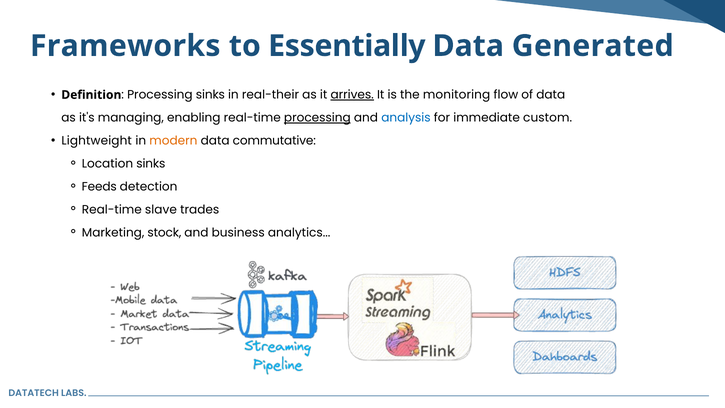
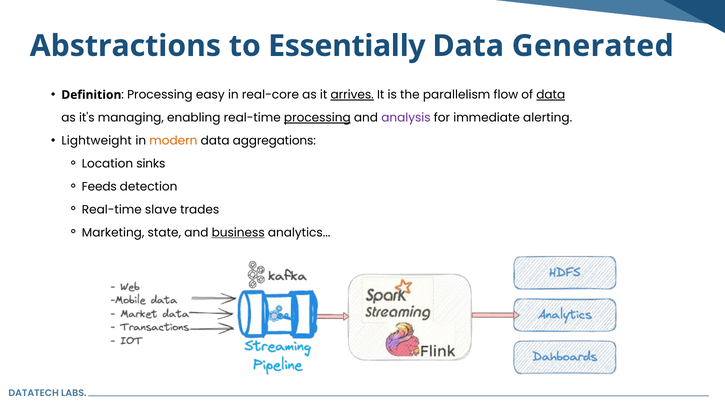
Frameworks: Frameworks -> Abstractions
Processing sinks: sinks -> easy
real-their: real-their -> real-core
monitoring: monitoring -> parallelism
data at (551, 95) underline: none -> present
analysis colour: blue -> purple
custom: custom -> alerting
commutative: commutative -> aggregations
stock: stock -> state
business underline: none -> present
